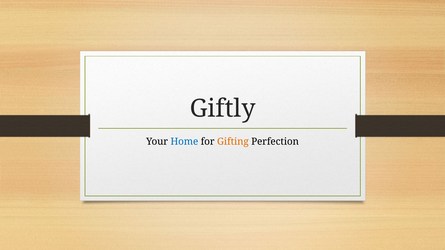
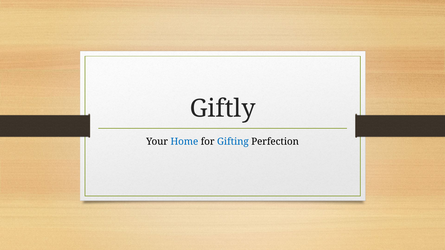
Gifting colour: orange -> blue
